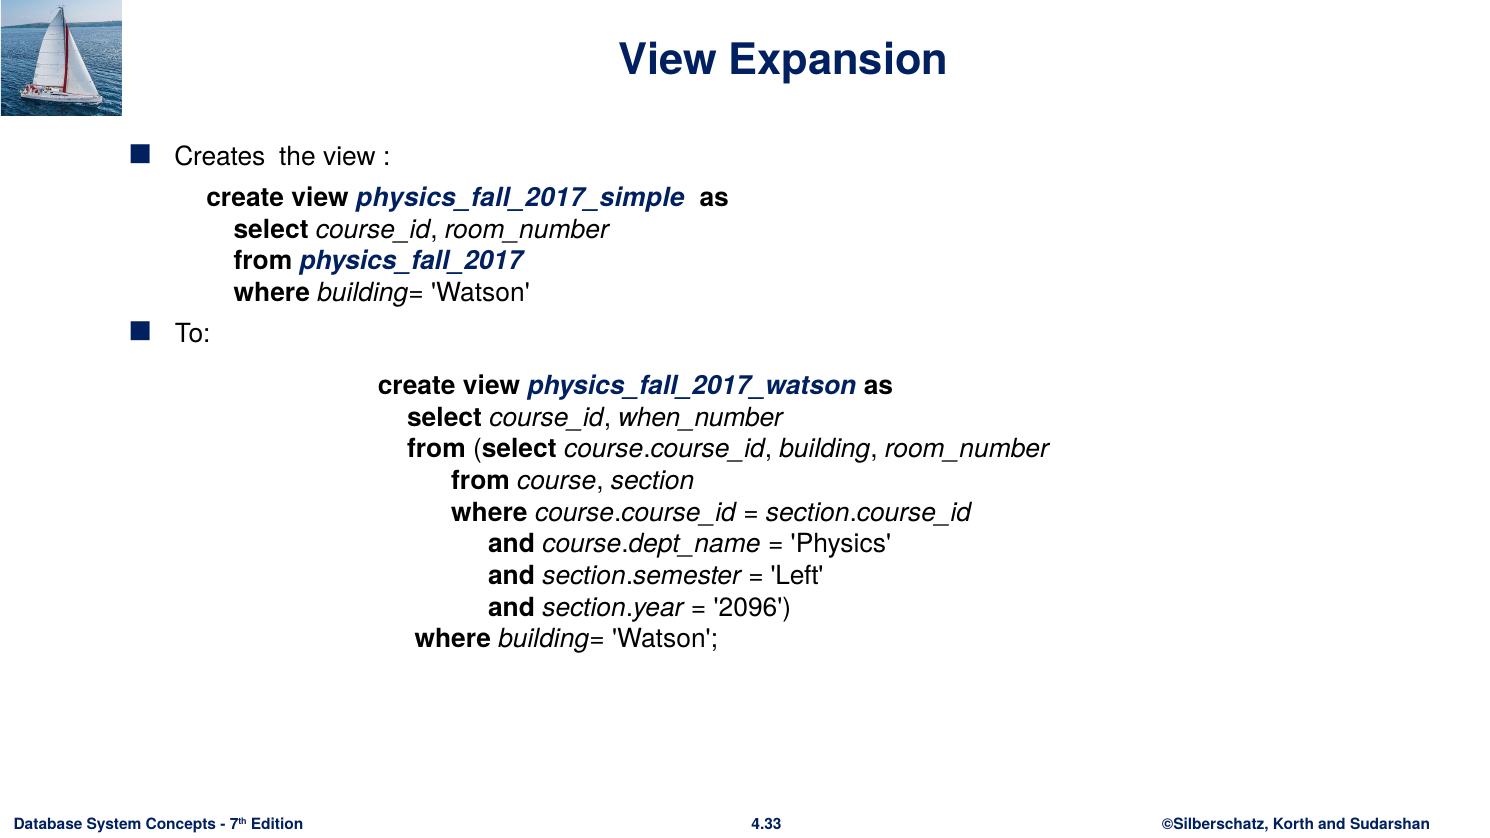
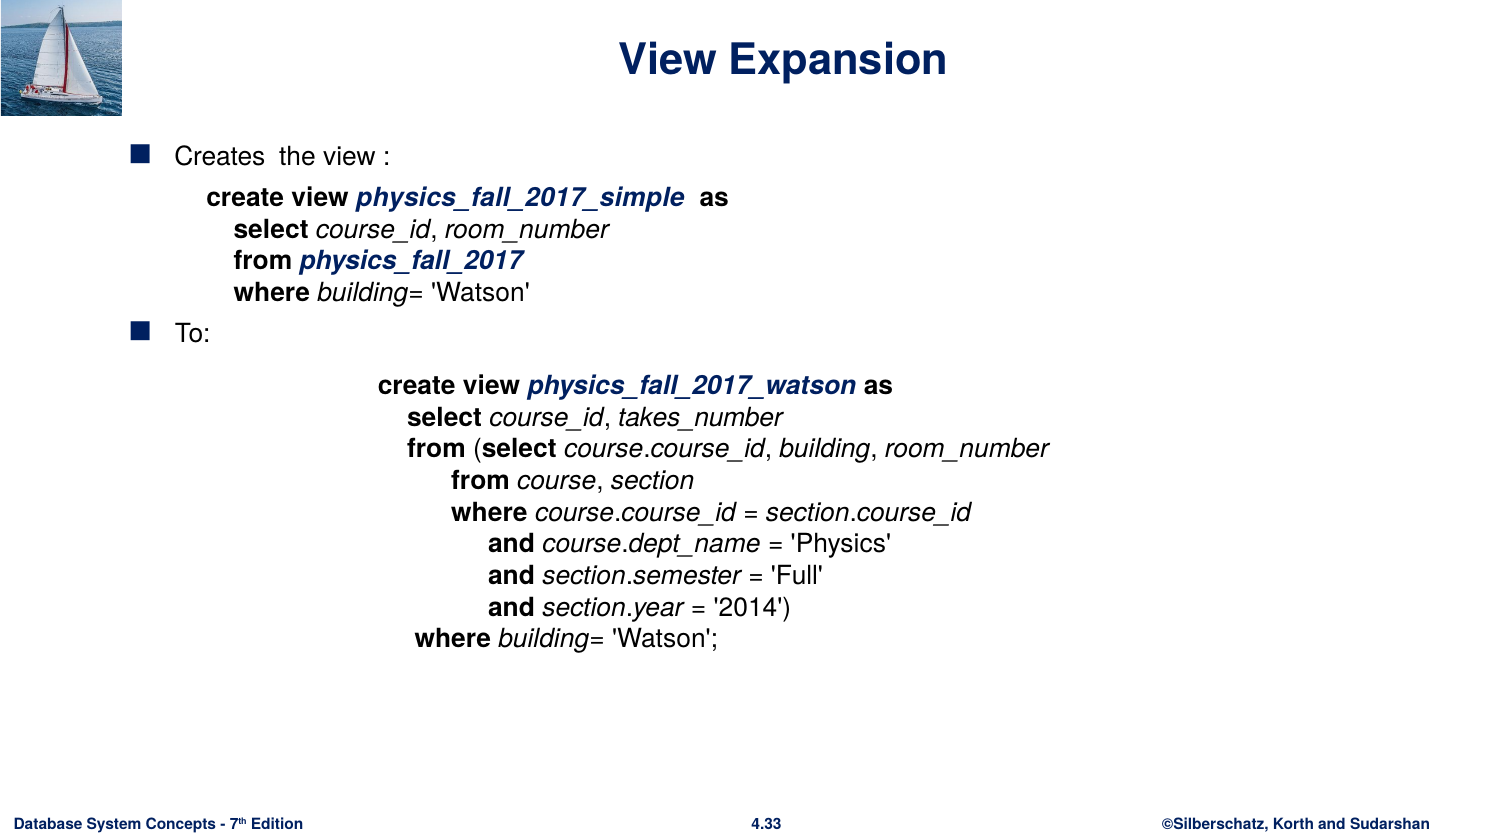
when_number: when_number -> takes_number
Left: Left -> Full
2096: 2096 -> 2014
